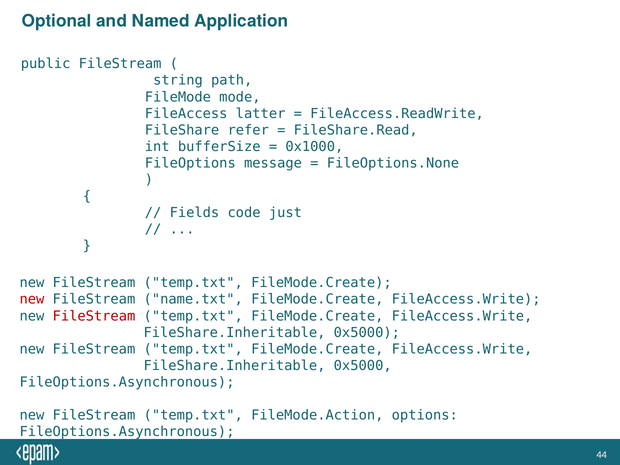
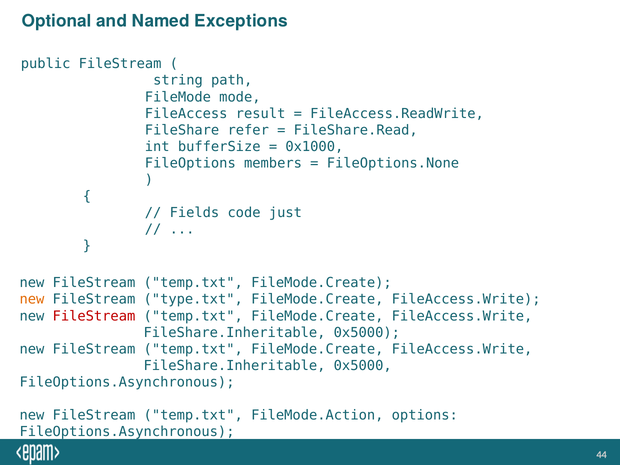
Application: Application -> Exceptions
latter: latter -> result
message: message -> members
new at (32, 299) colour: red -> orange
name.txt: name.txt -> type.txt
